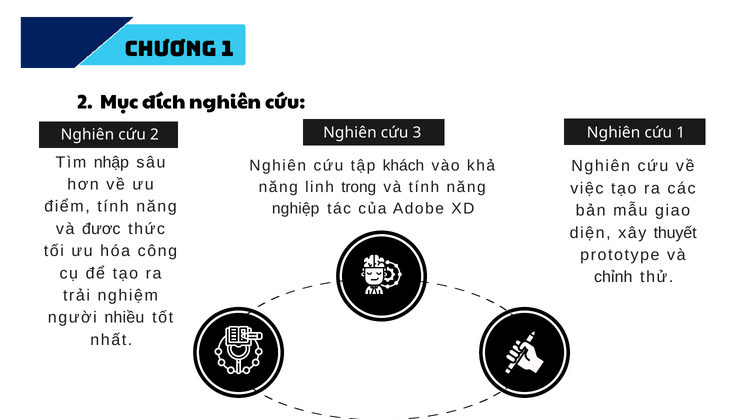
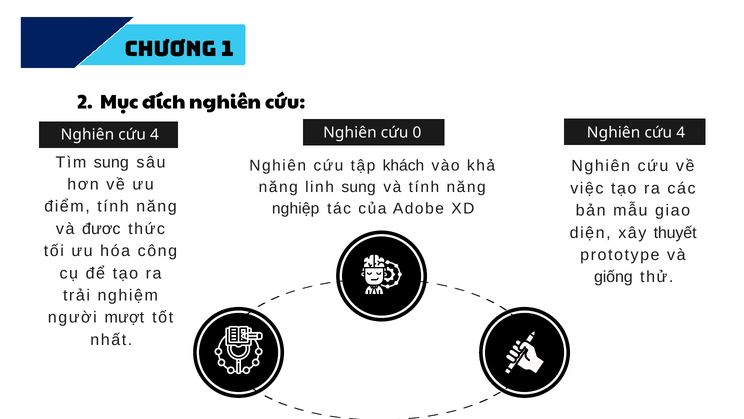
2 at (155, 135): 2 -> 4
3: 3 -> 0
1 at (681, 133): 1 -> 4
Tìm nhập: nhập -> sung
linh trong: trong -> sung
chỉnh: chỉnh -> giống
nhiều: nhiều -> mượt
